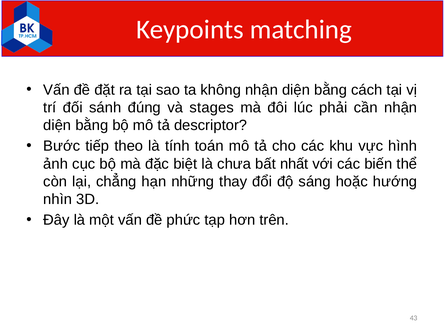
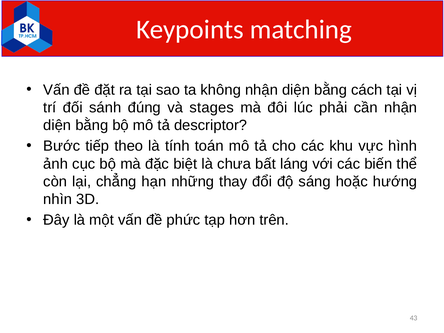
nhất: nhất -> láng
